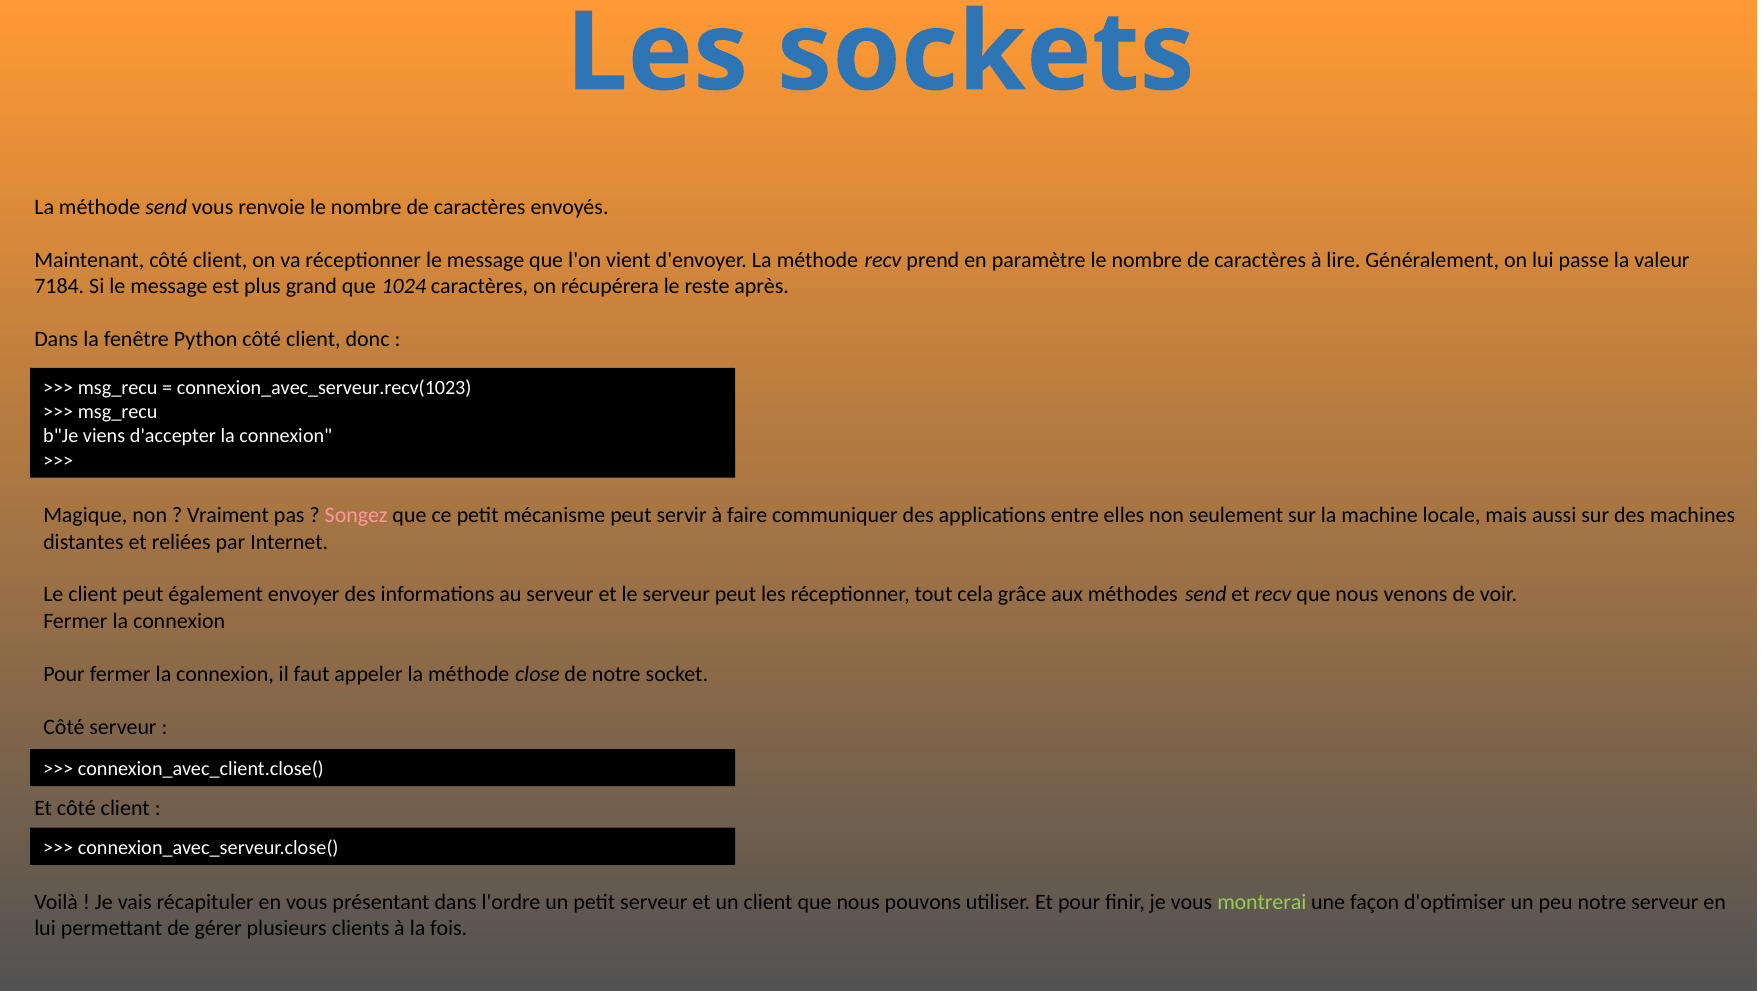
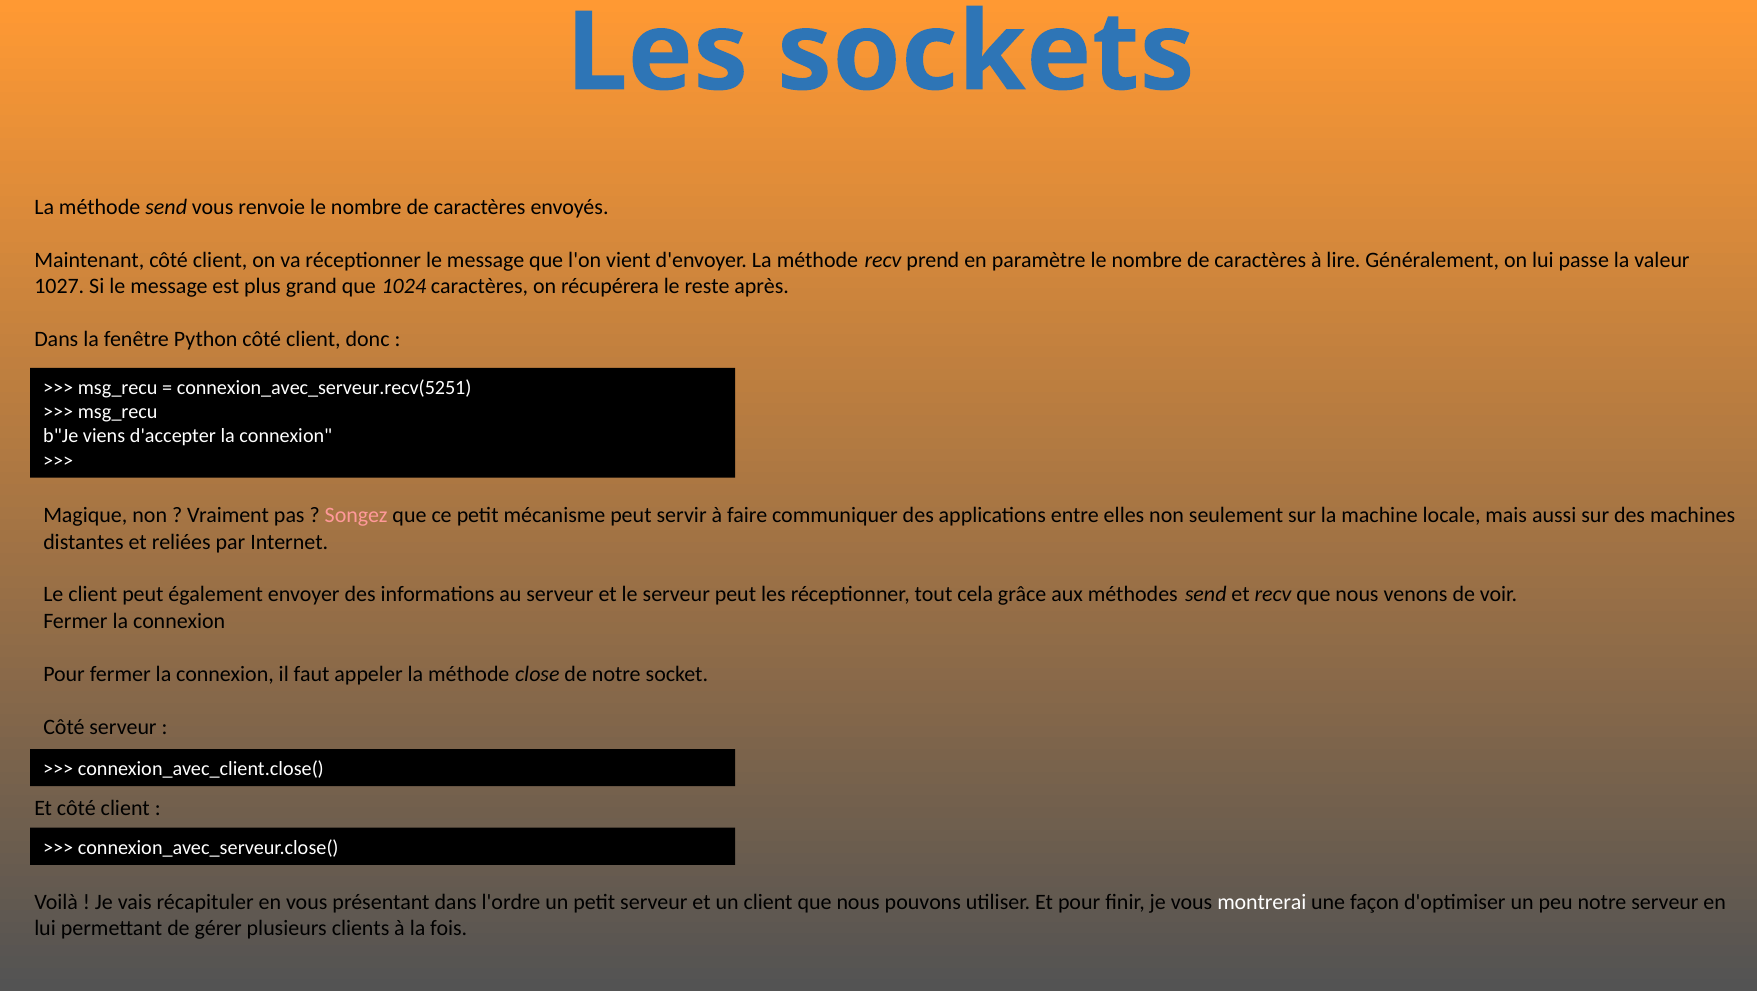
7184: 7184 -> 1027
connexion_avec_serveur.recv(1023: connexion_avec_serveur.recv(1023 -> connexion_avec_serveur.recv(5251
montrerai colour: light green -> white
